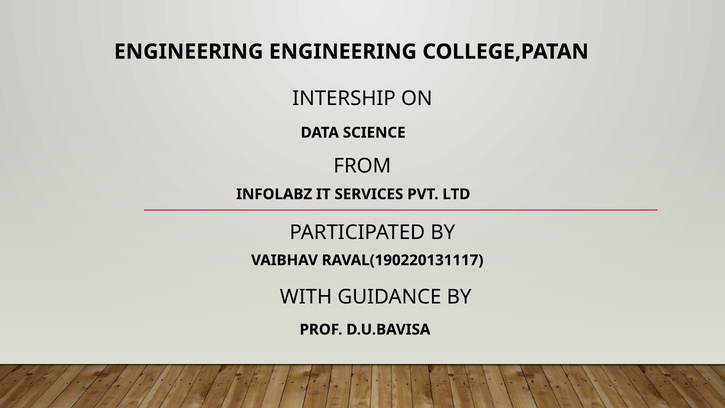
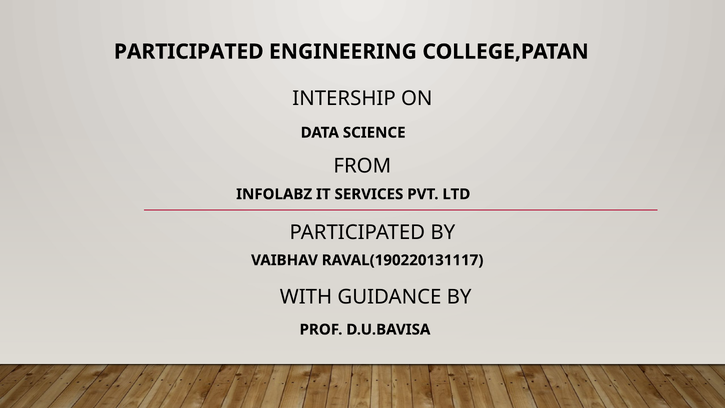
ENGINEERING at (189, 52): ENGINEERING -> PARTICIPATED
